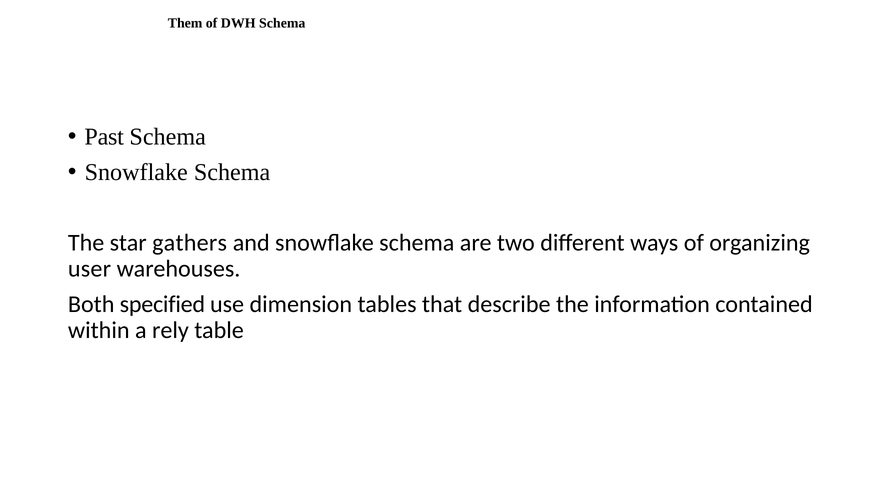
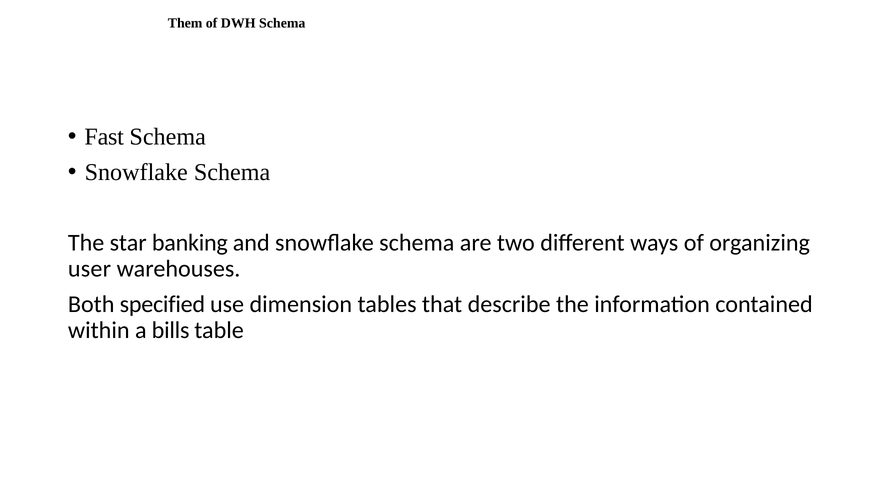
Past: Past -> Fast
gathers: gathers -> banking
rely: rely -> bills
